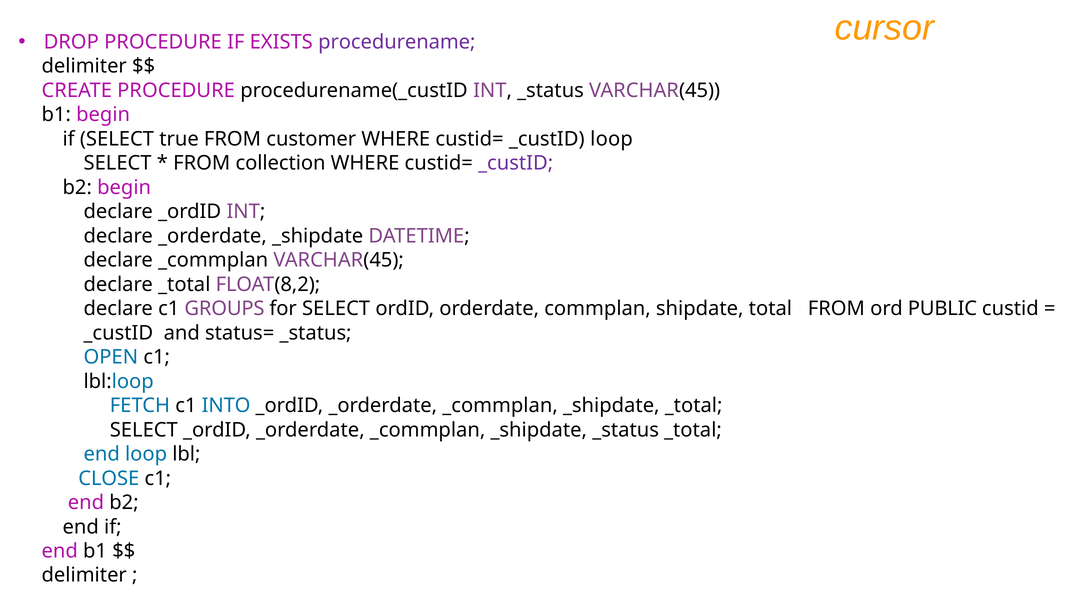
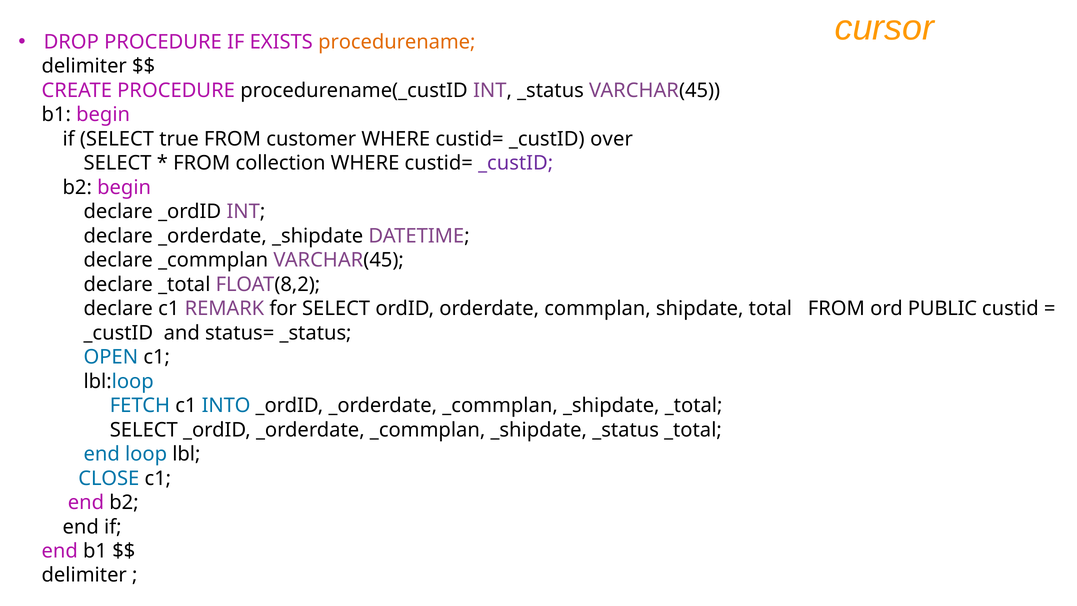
procedurename colour: purple -> orange
_custID loop: loop -> over
GROUPS: GROUPS -> REMARK
